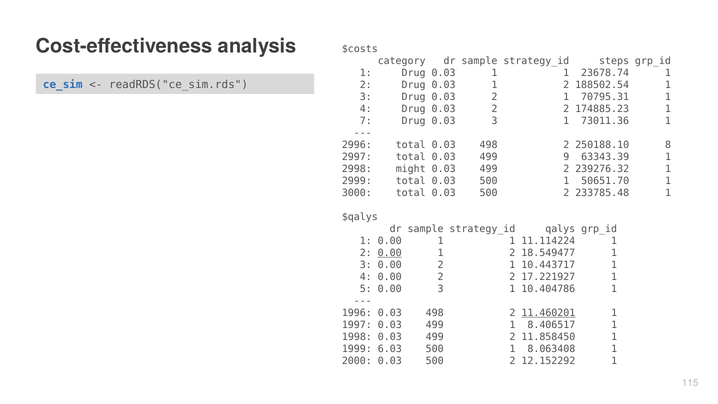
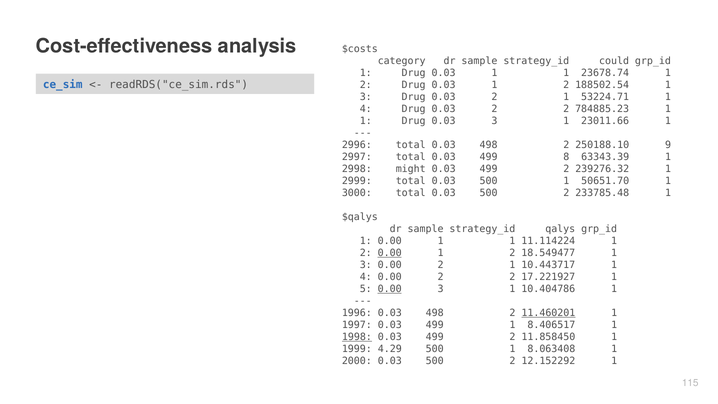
steps: steps -> could
70795.31: 70795.31 -> 53224.71
174885.23: 174885.23 -> 784885.23
7 at (366, 121): 7 -> 1
73011.36: 73011.36 -> 23011.66
8: 8 -> 9
9: 9 -> 8
0.00 at (390, 289) underline: none -> present
1998 underline: none -> present
6.03: 6.03 -> 4.29
